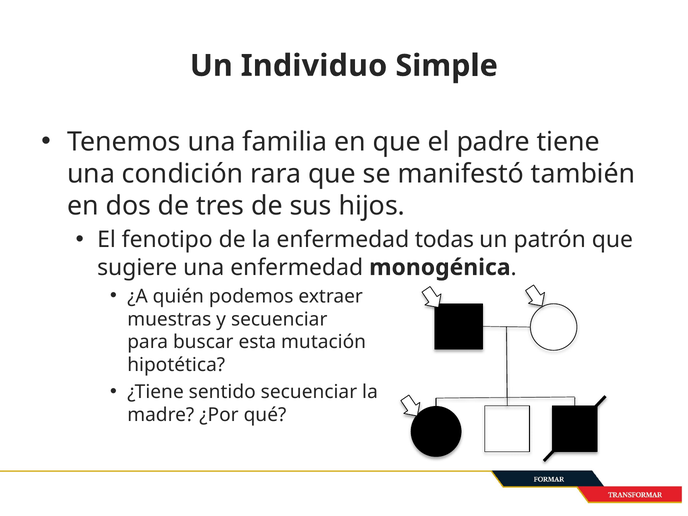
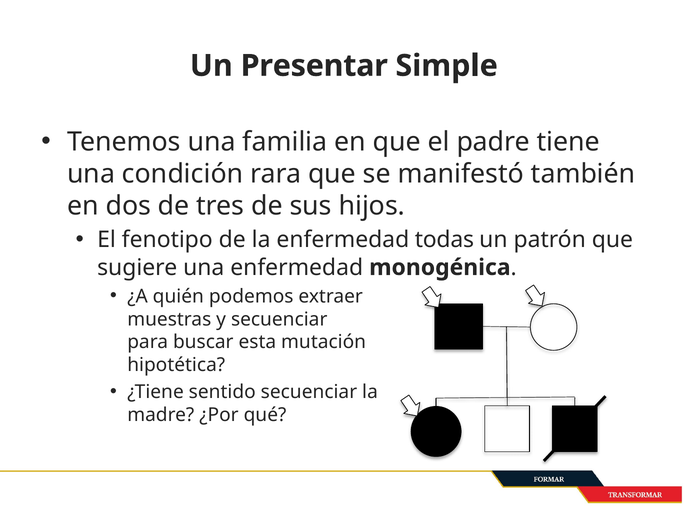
Individuo: Individuo -> Presentar
